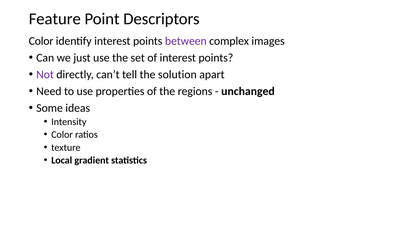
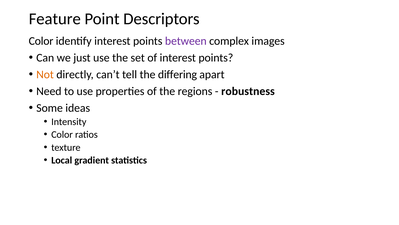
Not colour: purple -> orange
solution: solution -> differing
unchanged: unchanged -> robustness
